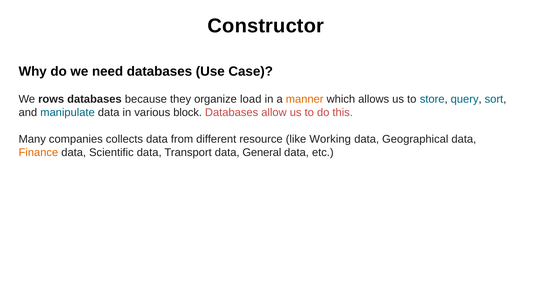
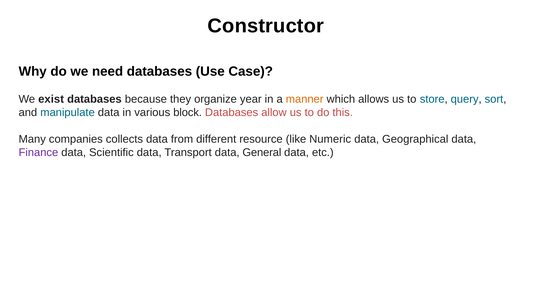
rows: rows -> exist
load: load -> year
Working: Working -> Numeric
Finance colour: orange -> purple
